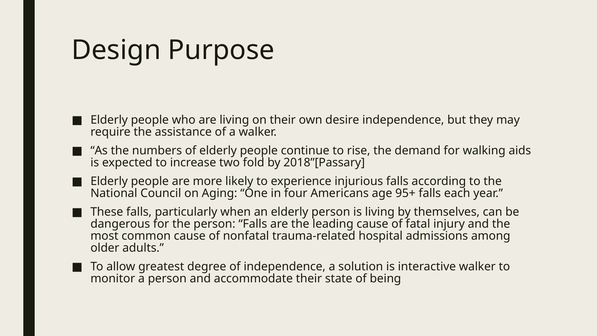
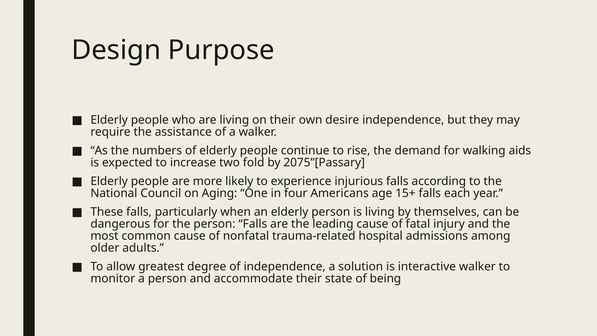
2018”[Passary: 2018”[Passary -> 2075”[Passary
95+: 95+ -> 15+
